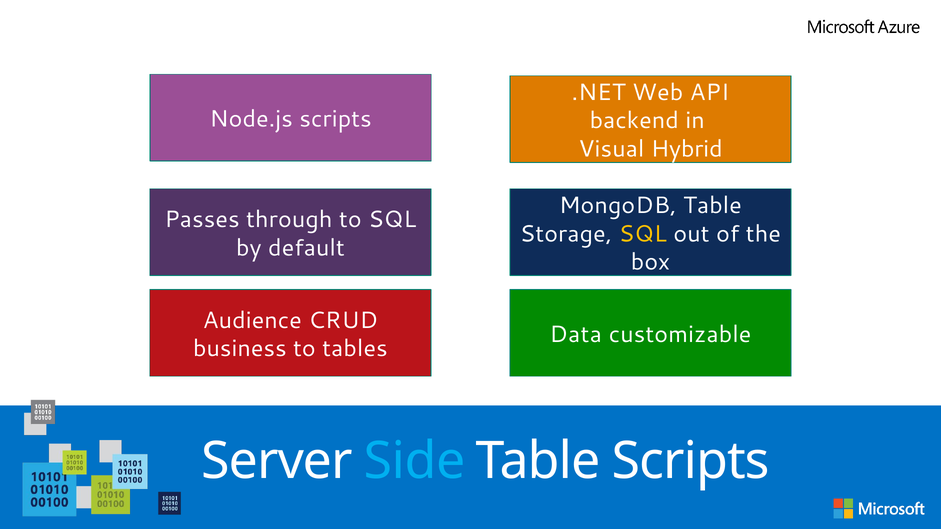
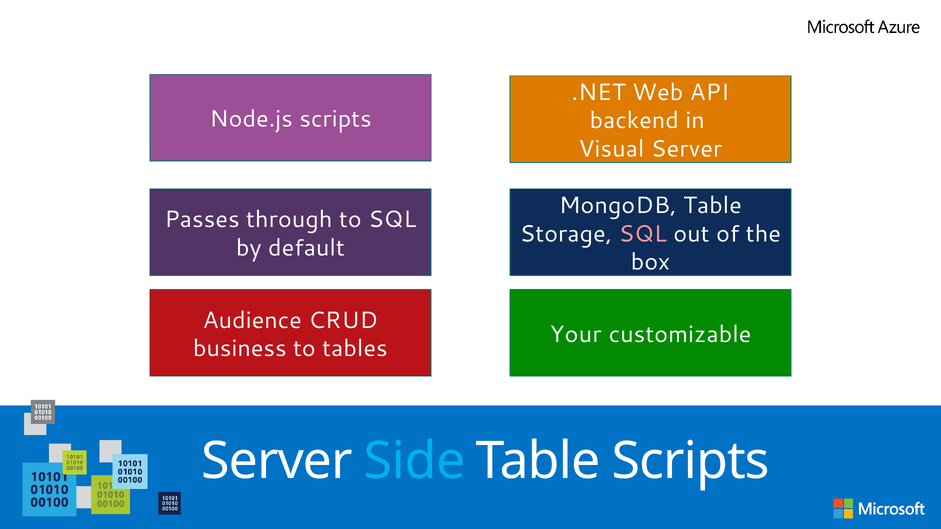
Visual Hybrid: Hybrid -> Server
SQL at (643, 234) colour: yellow -> pink
Data: Data -> Your
